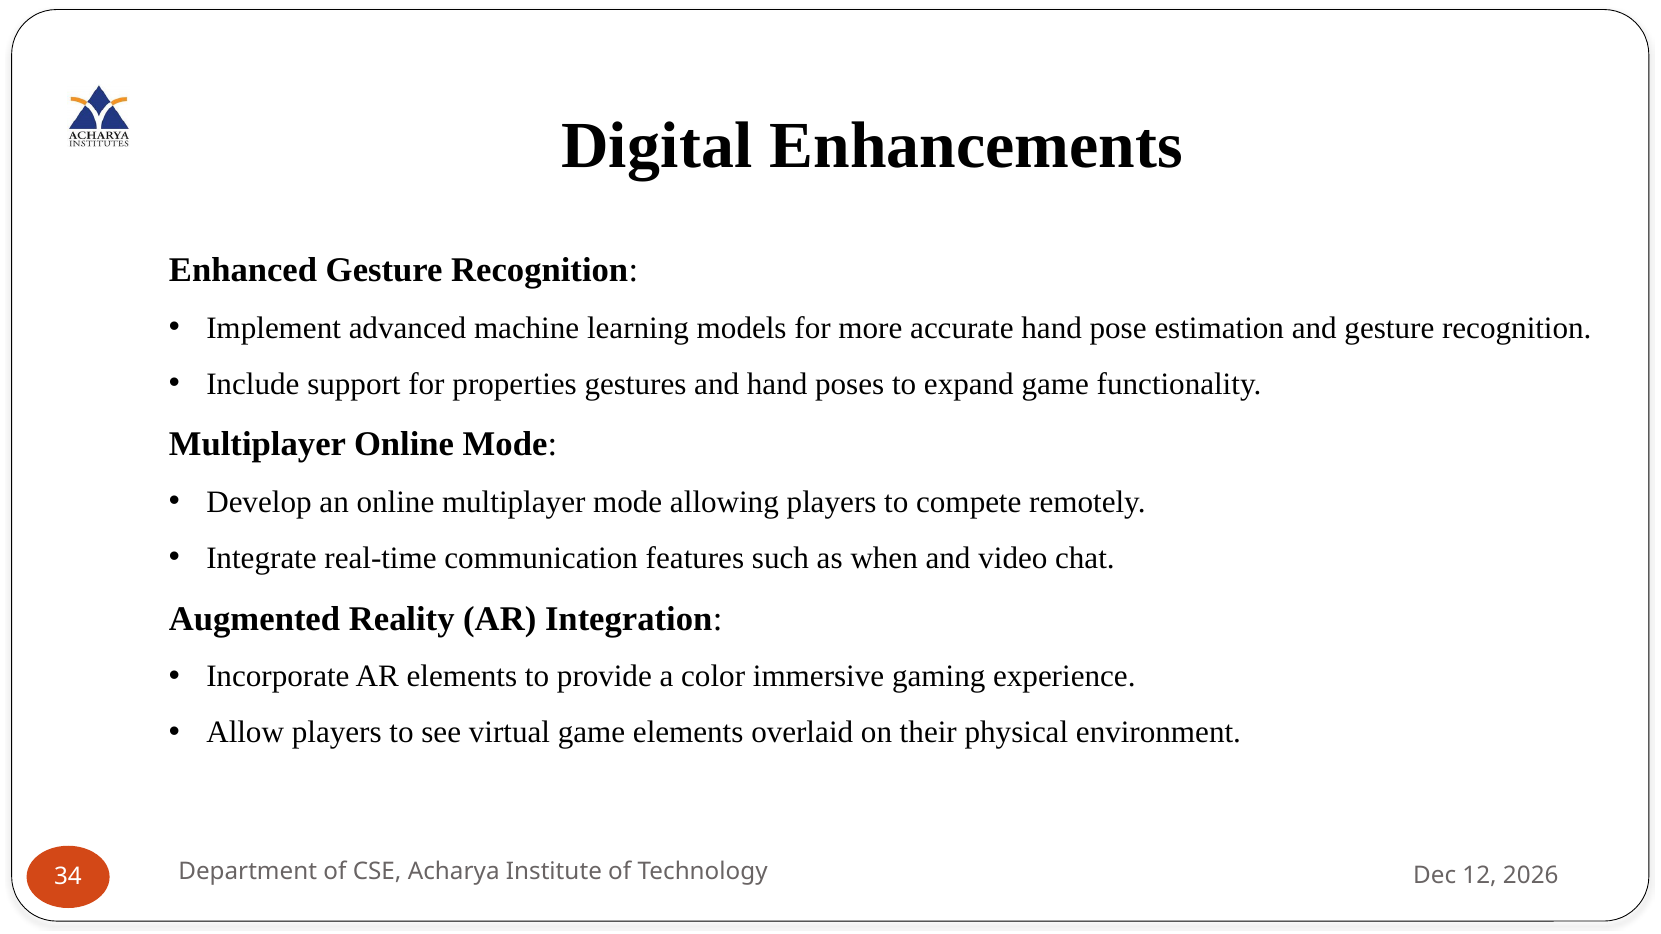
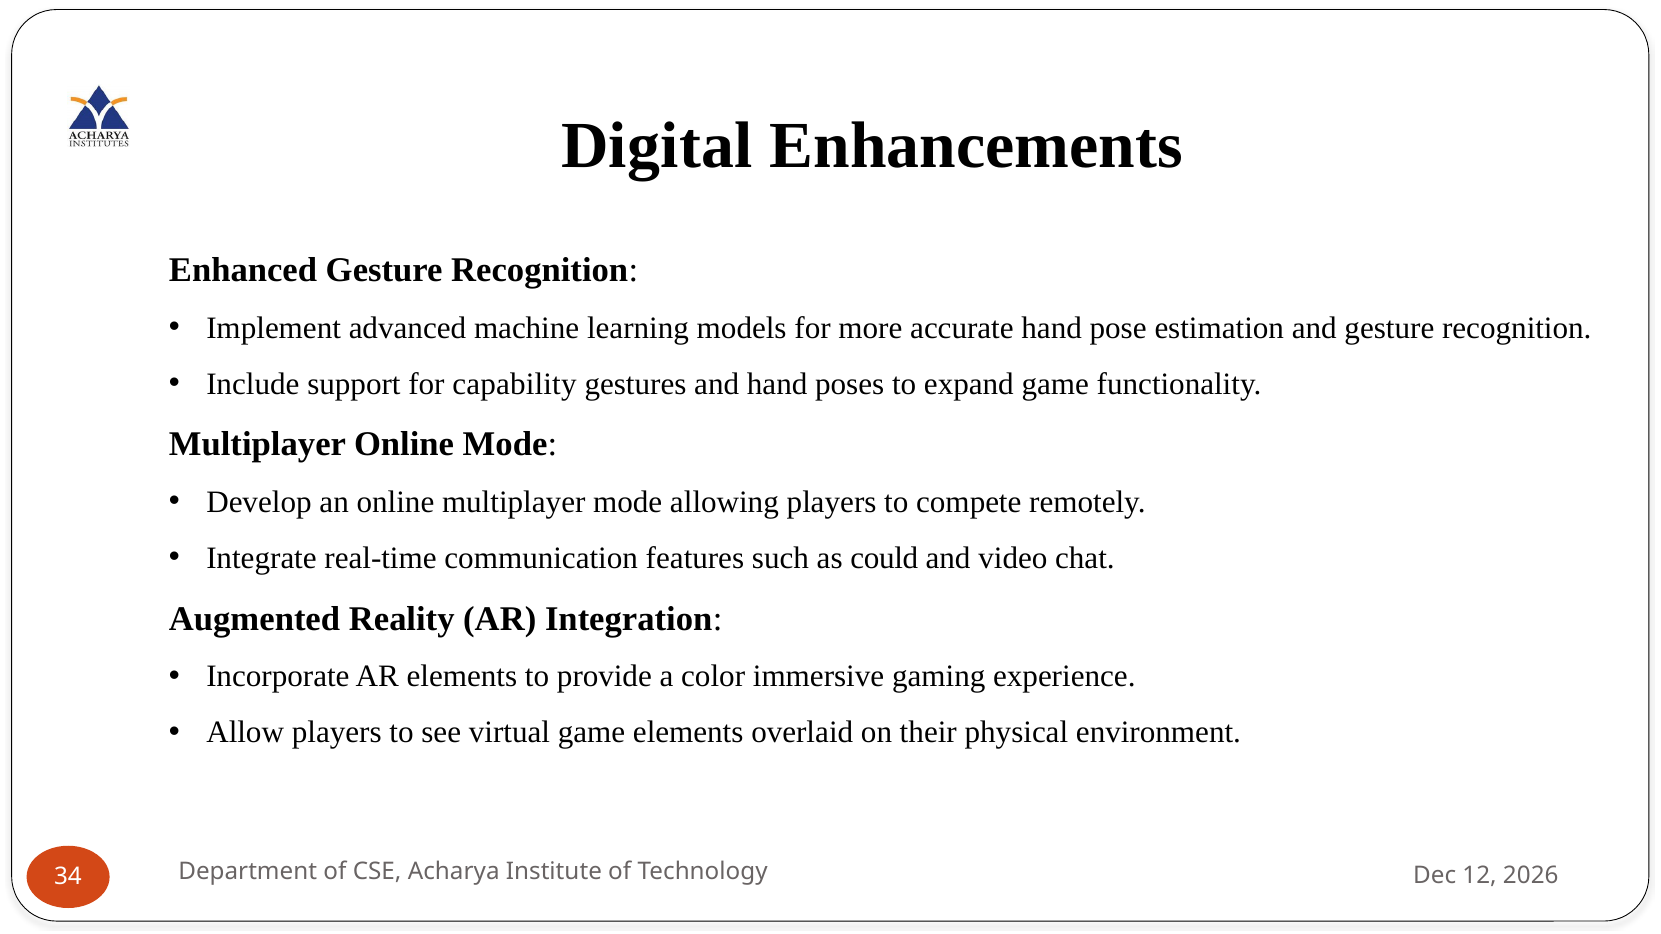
properties: properties -> capability
when: when -> could
